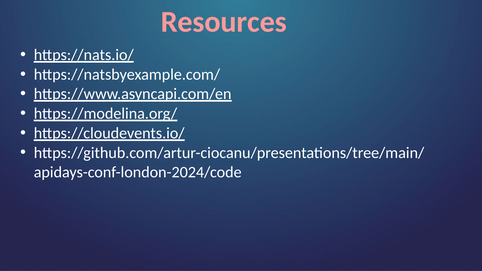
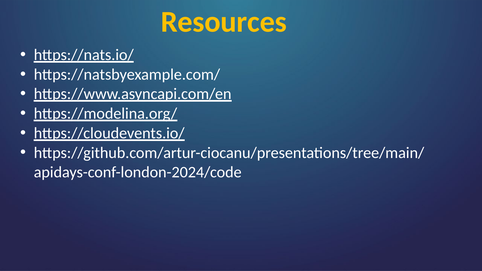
Resources colour: pink -> yellow
